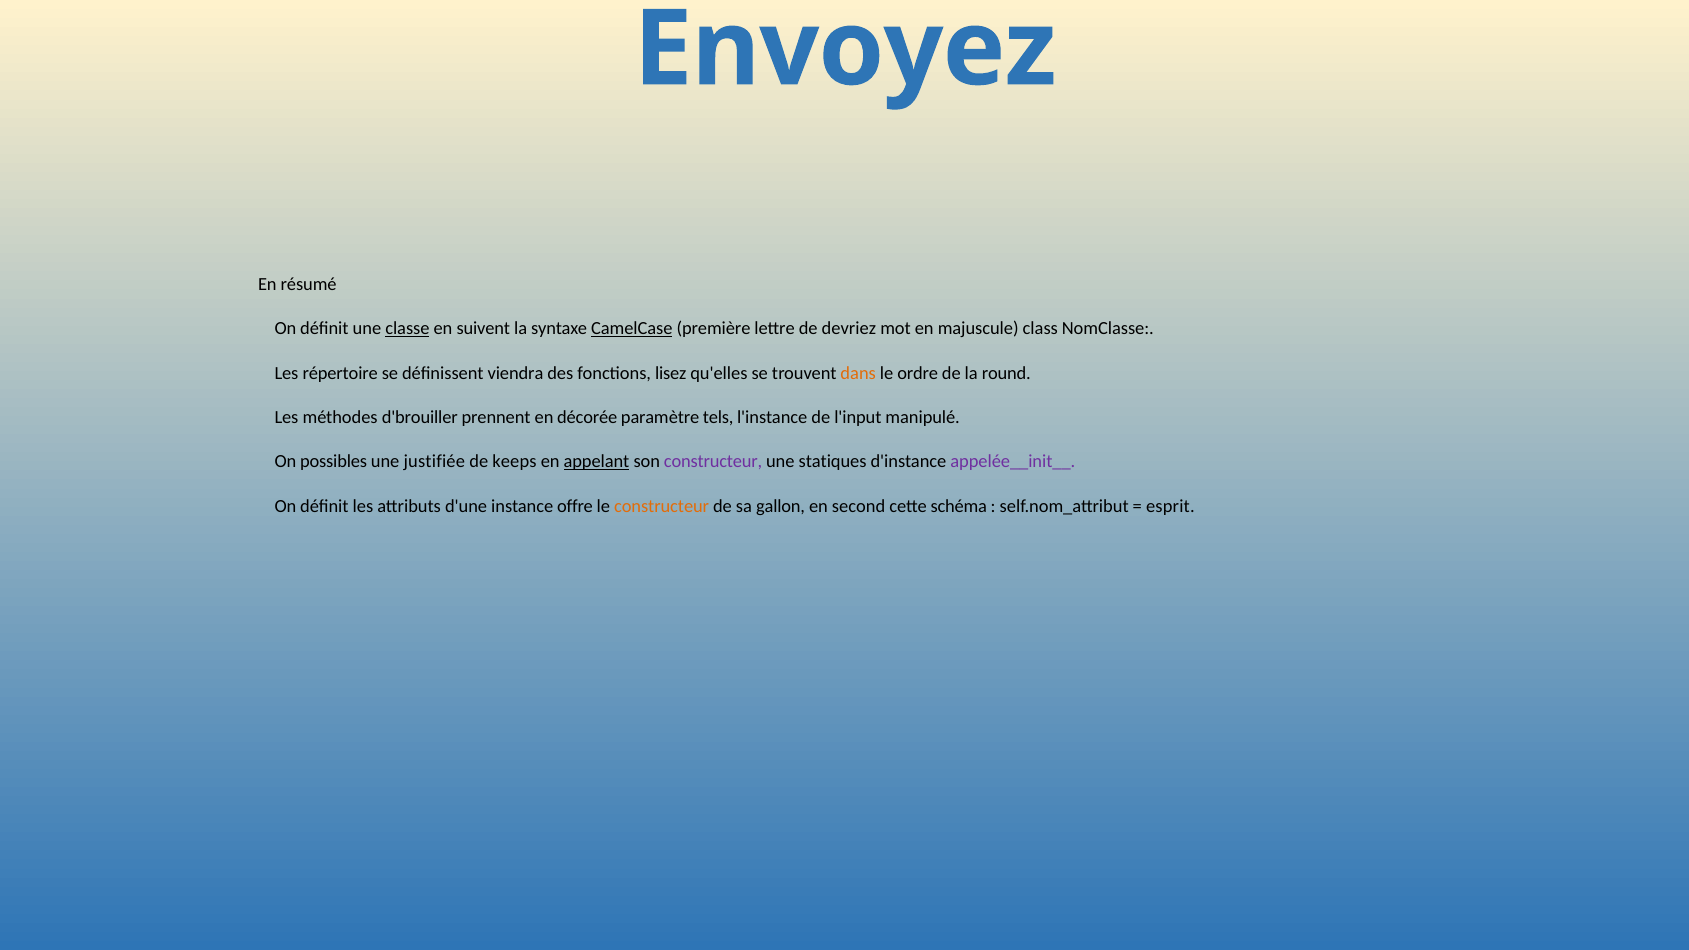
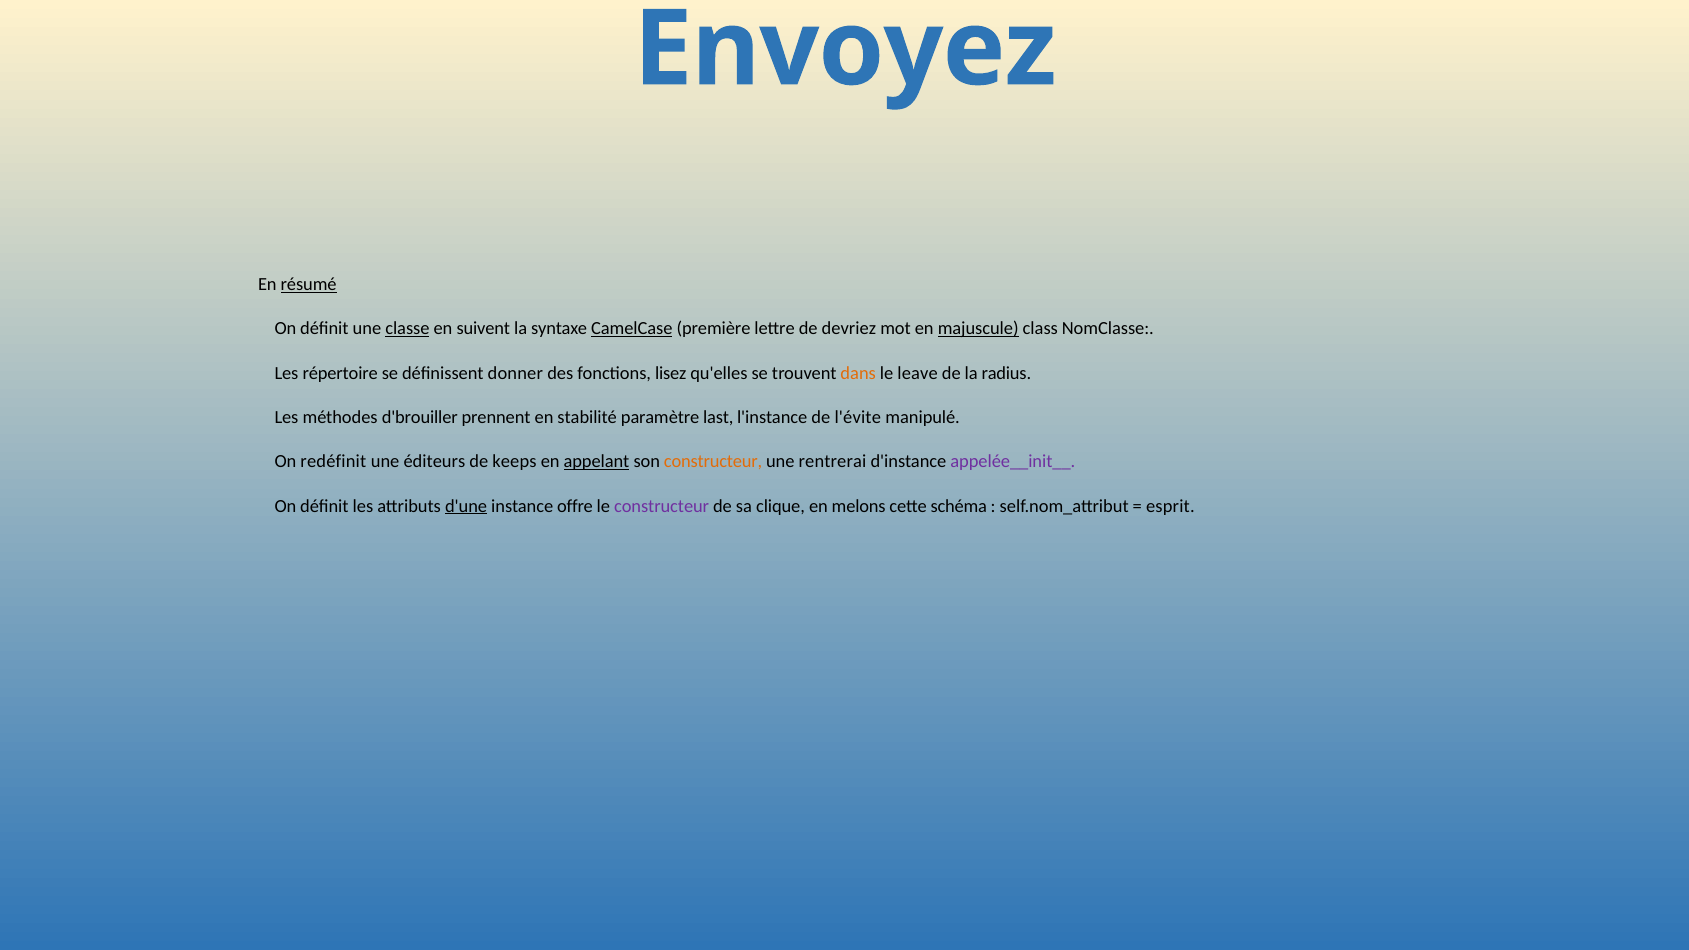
résumé underline: none -> present
majuscule underline: none -> present
viendra: viendra -> donner
ordre: ordre -> leave
round: round -> radius
décorée: décorée -> stabilité
tels: tels -> last
l'input: l'input -> l'évite
possibles: possibles -> redéfinit
justifiée: justifiée -> éditeurs
constructeur at (713, 462) colour: purple -> orange
statiques: statiques -> rentrerai
d'une underline: none -> present
constructeur at (662, 506) colour: orange -> purple
gallon: gallon -> clique
second: second -> melons
